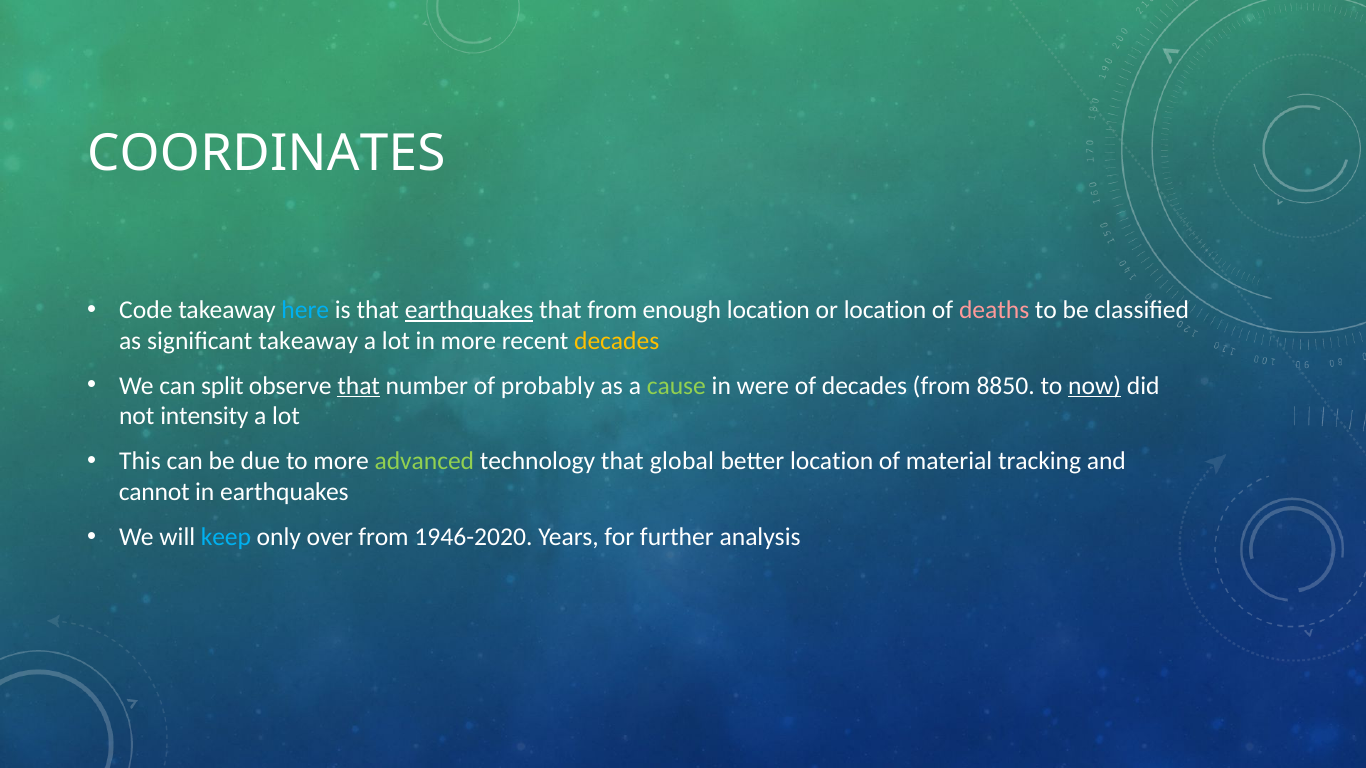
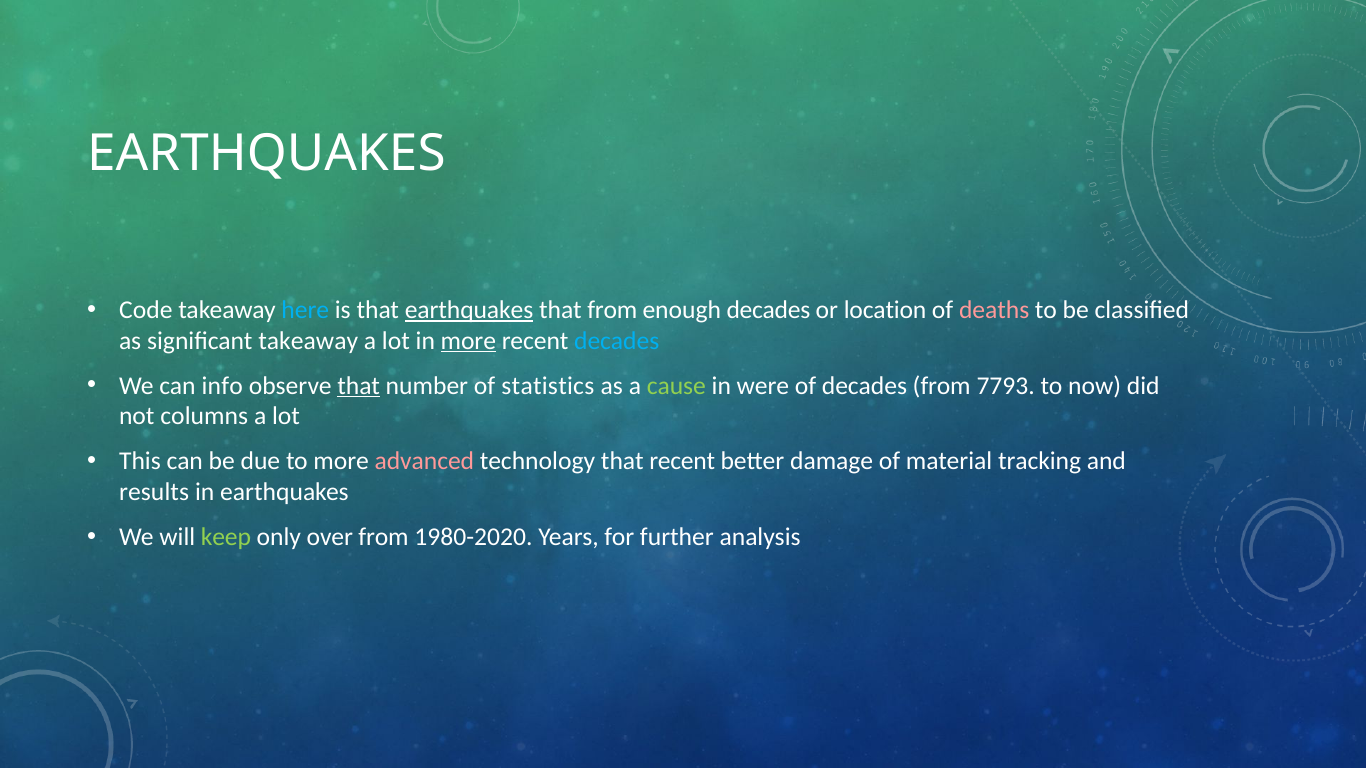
COORDINATES at (266, 153): COORDINATES -> EARTHQUAKES
enough location: location -> decades
more at (468, 341) underline: none -> present
decades at (617, 341) colour: yellow -> light blue
split: split -> info
probably: probably -> statistics
8850: 8850 -> 7793
now underline: present -> none
intensity: intensity -> columns
advanced colour: light green -> pink
that global: global -> recent
better location: location -> damage
cannot: cannot -> results
keep colour: light blue -> light green
1946-2020: 1946-2020 -> 1980-2020
